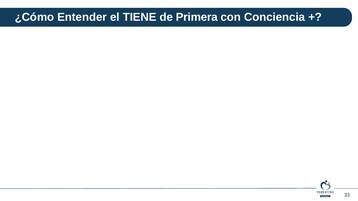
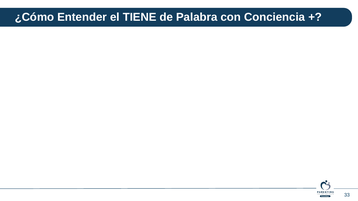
Primera: Primera -> Palabra
